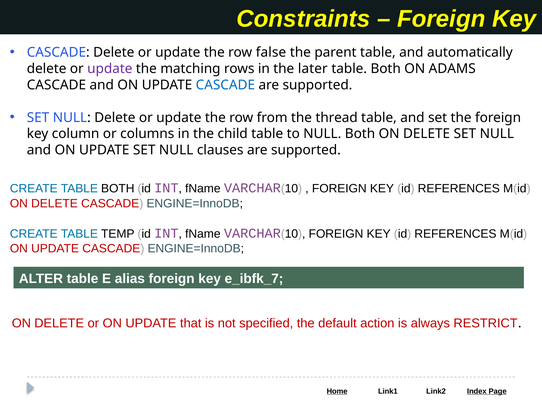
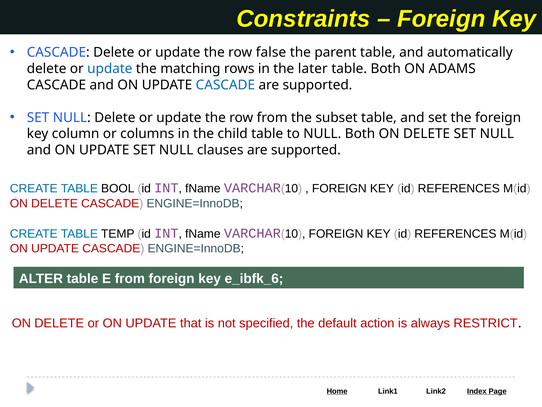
update at (110, 69) colour: purple -> blue
thread: thread -> subset
CREATE TABLE BOTH: BOTH -> BOOL
E alias: alias -> from
e_ibfk_7: e_ibfk_7 -> e_ibfk_6
